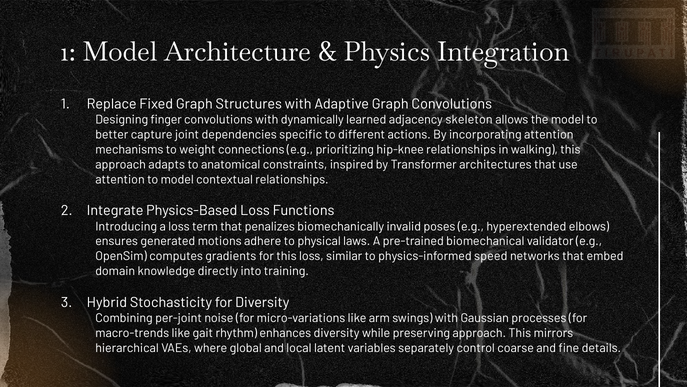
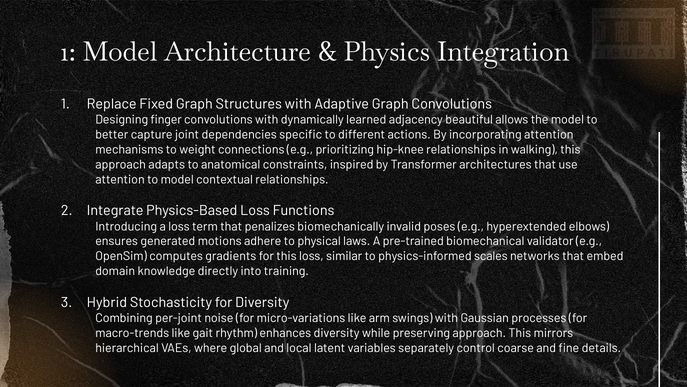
skeleton: skeleton -> beautiful
speed: speed -> scales
